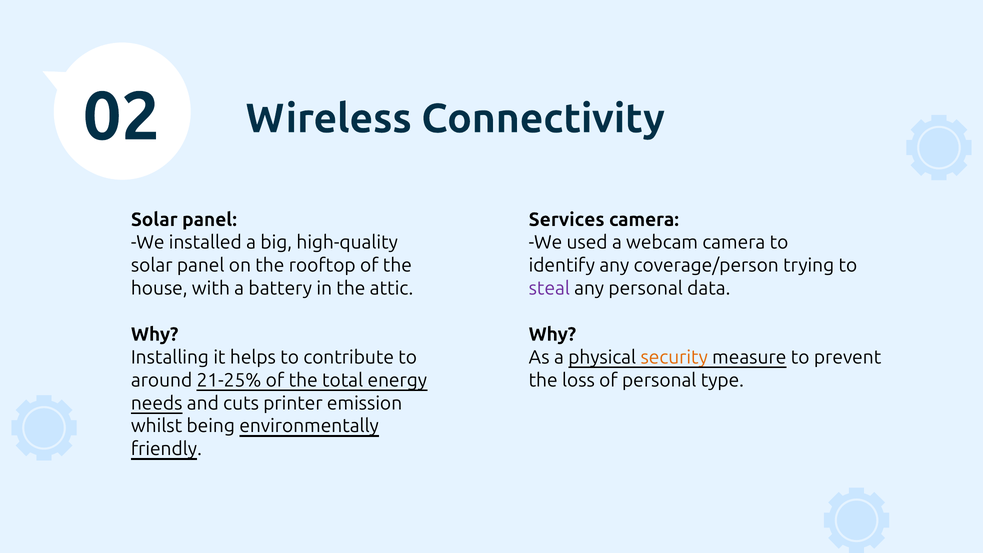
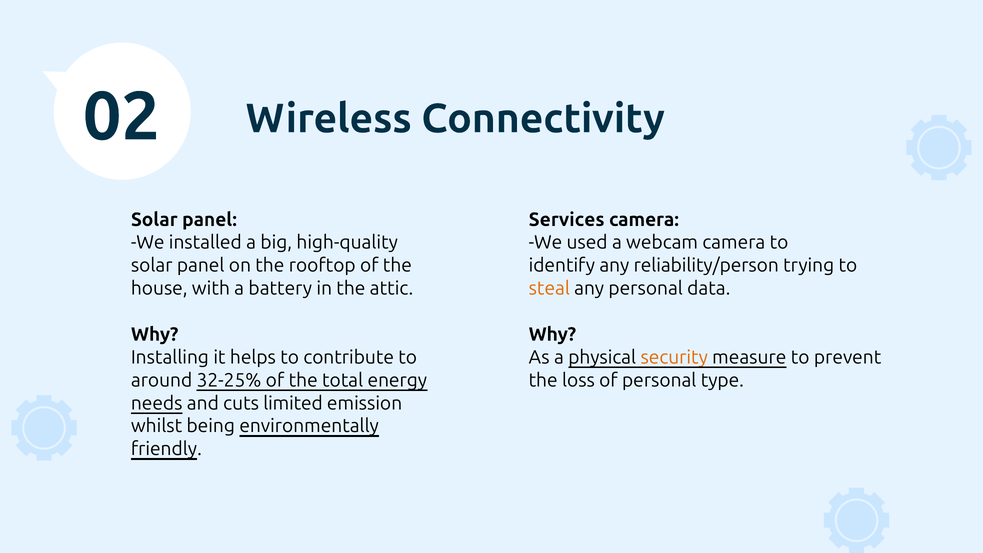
coverage/person: coverage/person -> reliability/person
steal colour: purple -> orange
21-25%: 21-25% -> 32-25%
printer: printer -> limited
